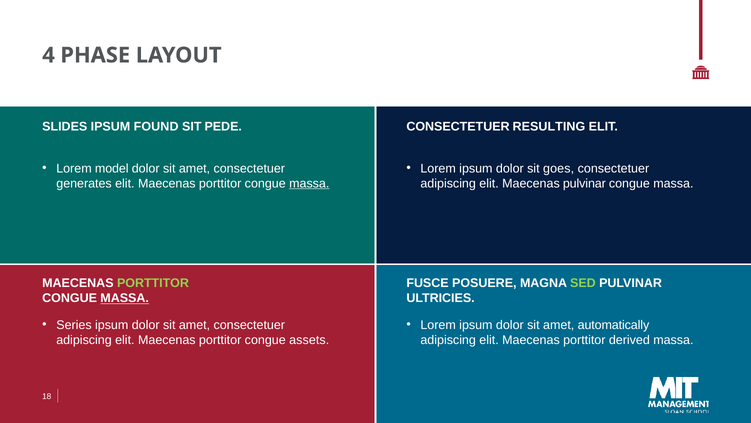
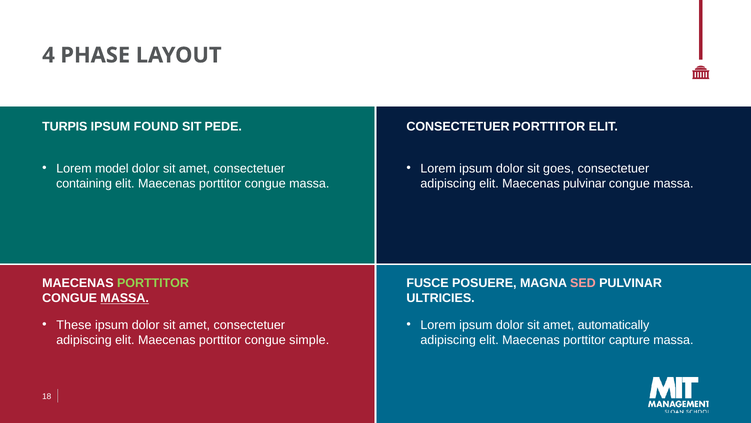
SLIDES: SLIDES -> TURPIS
CONSECTETUER RESULTING: RESULTING -> PORTTITOR
generates: generates -> containing
massa at (309, 183) underline: present -> none
SED colour: light green -> pink
Series: Series -> These
assets: assets -> simple
derived: derived -> capture
